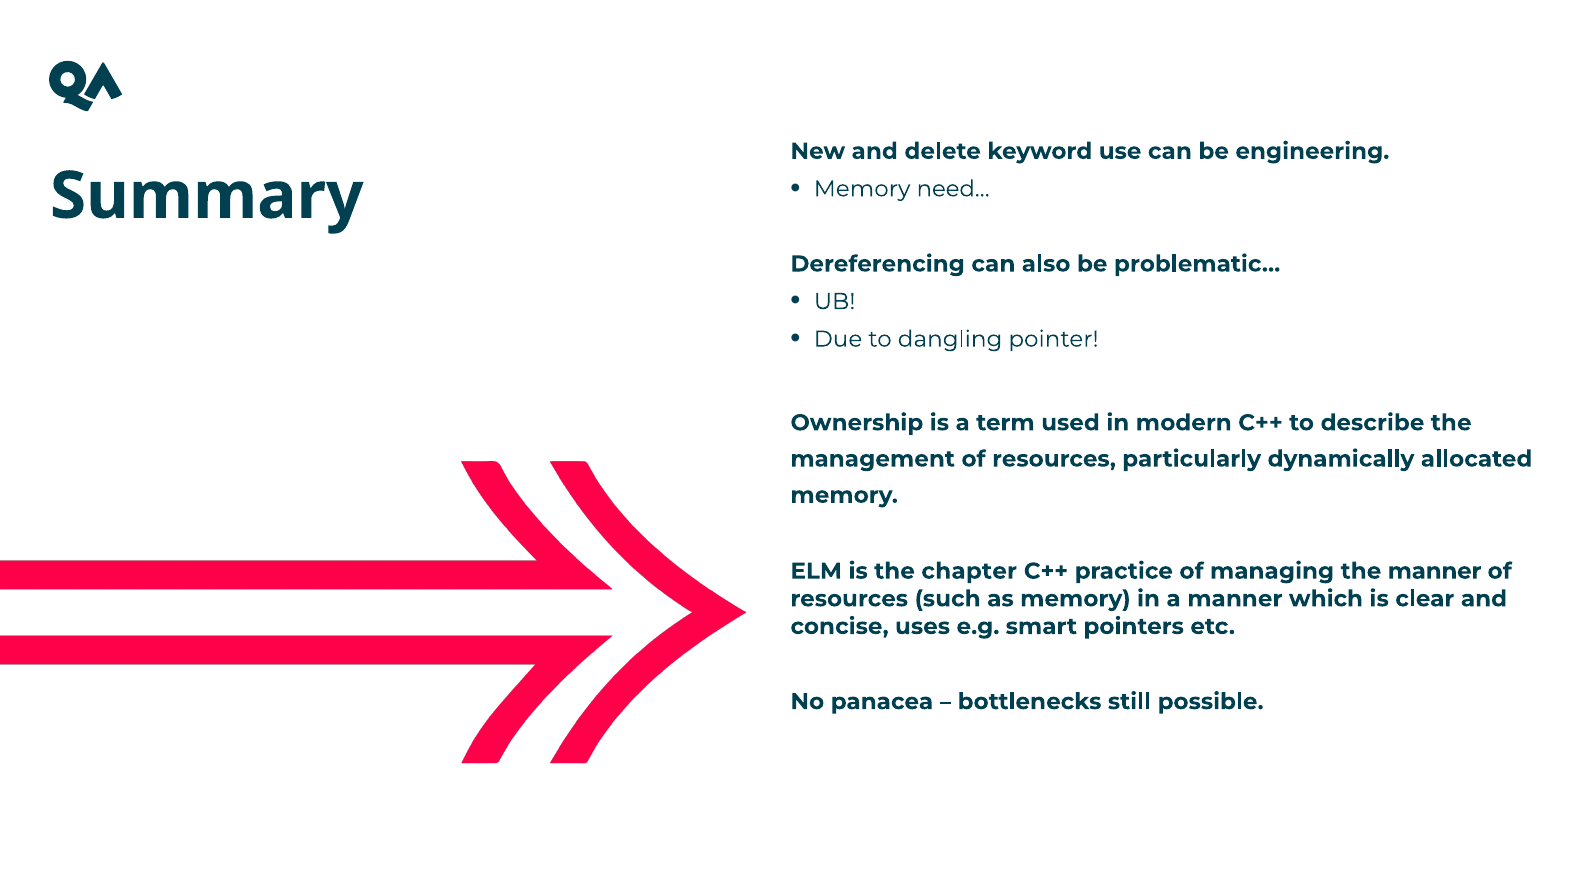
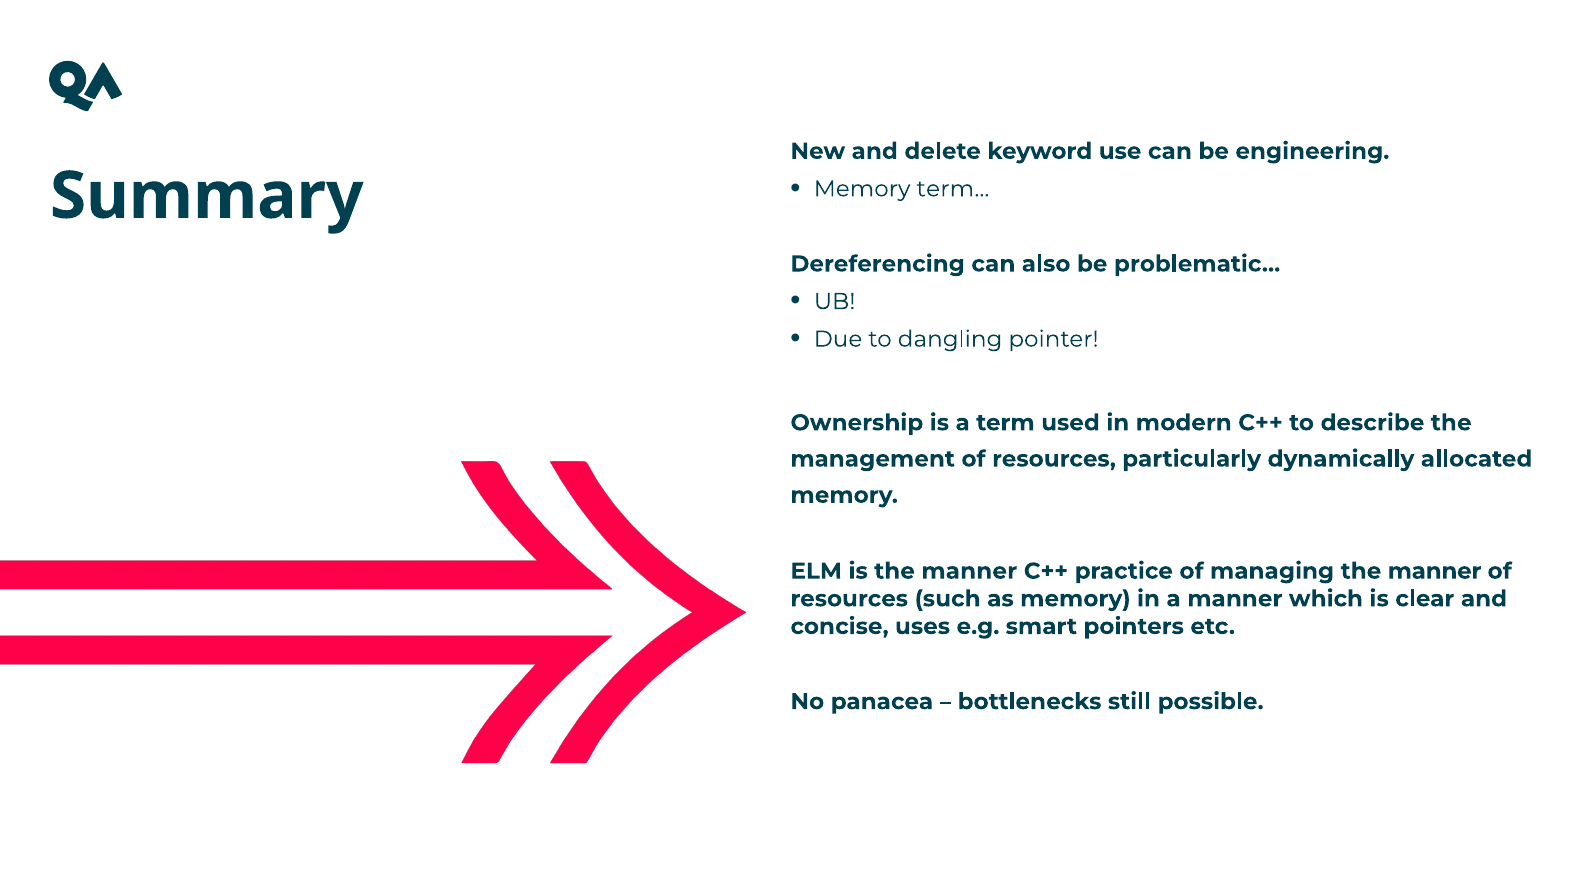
need…: need… -> term…
is the chapter: chapter -> manner
